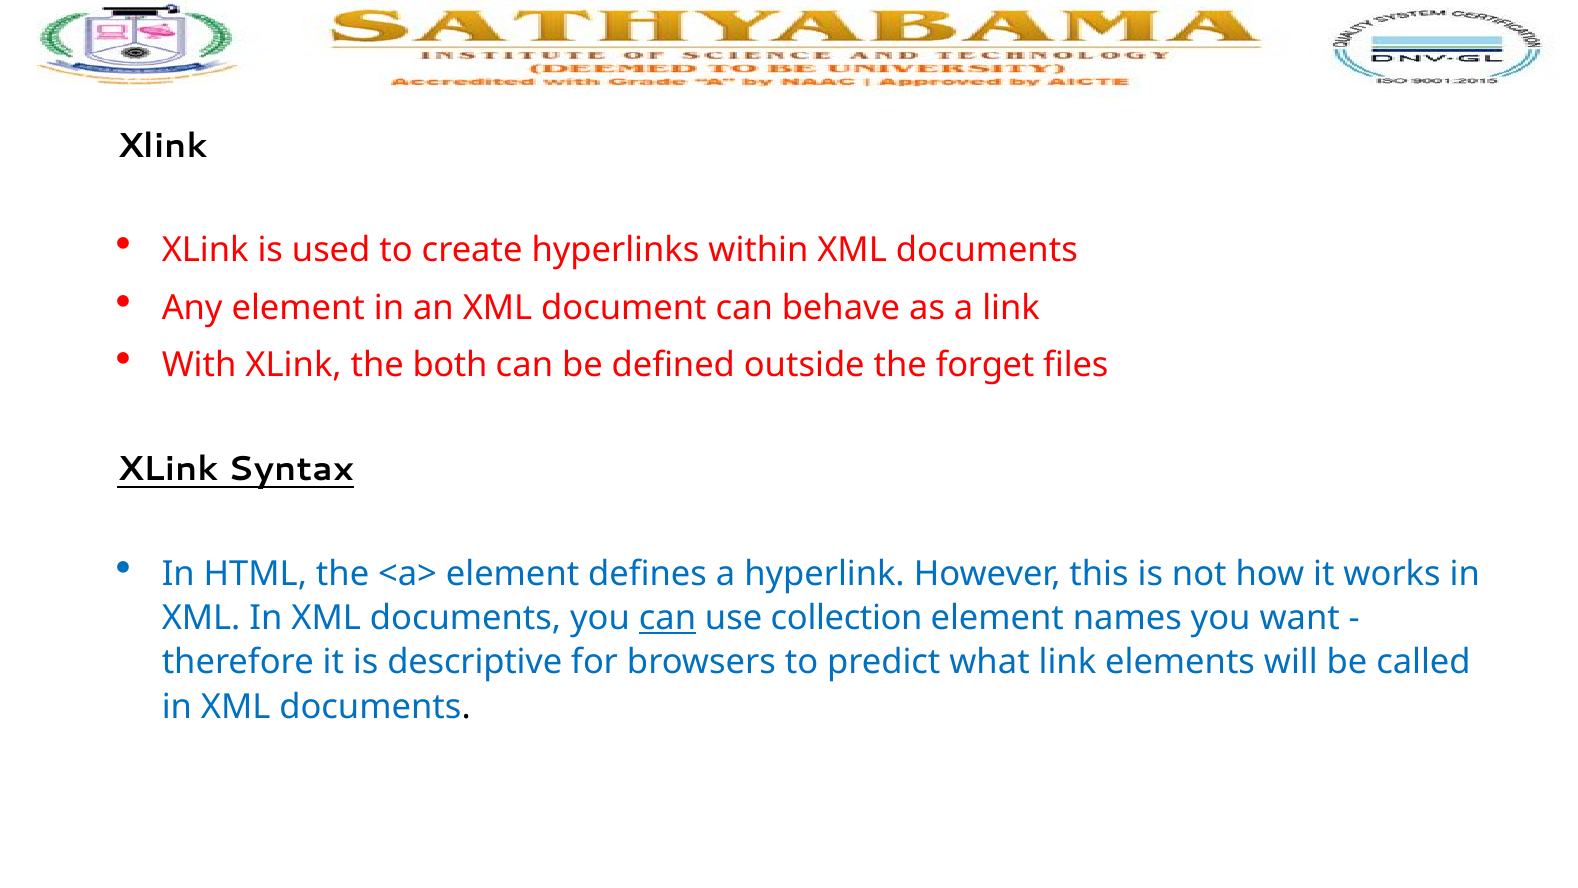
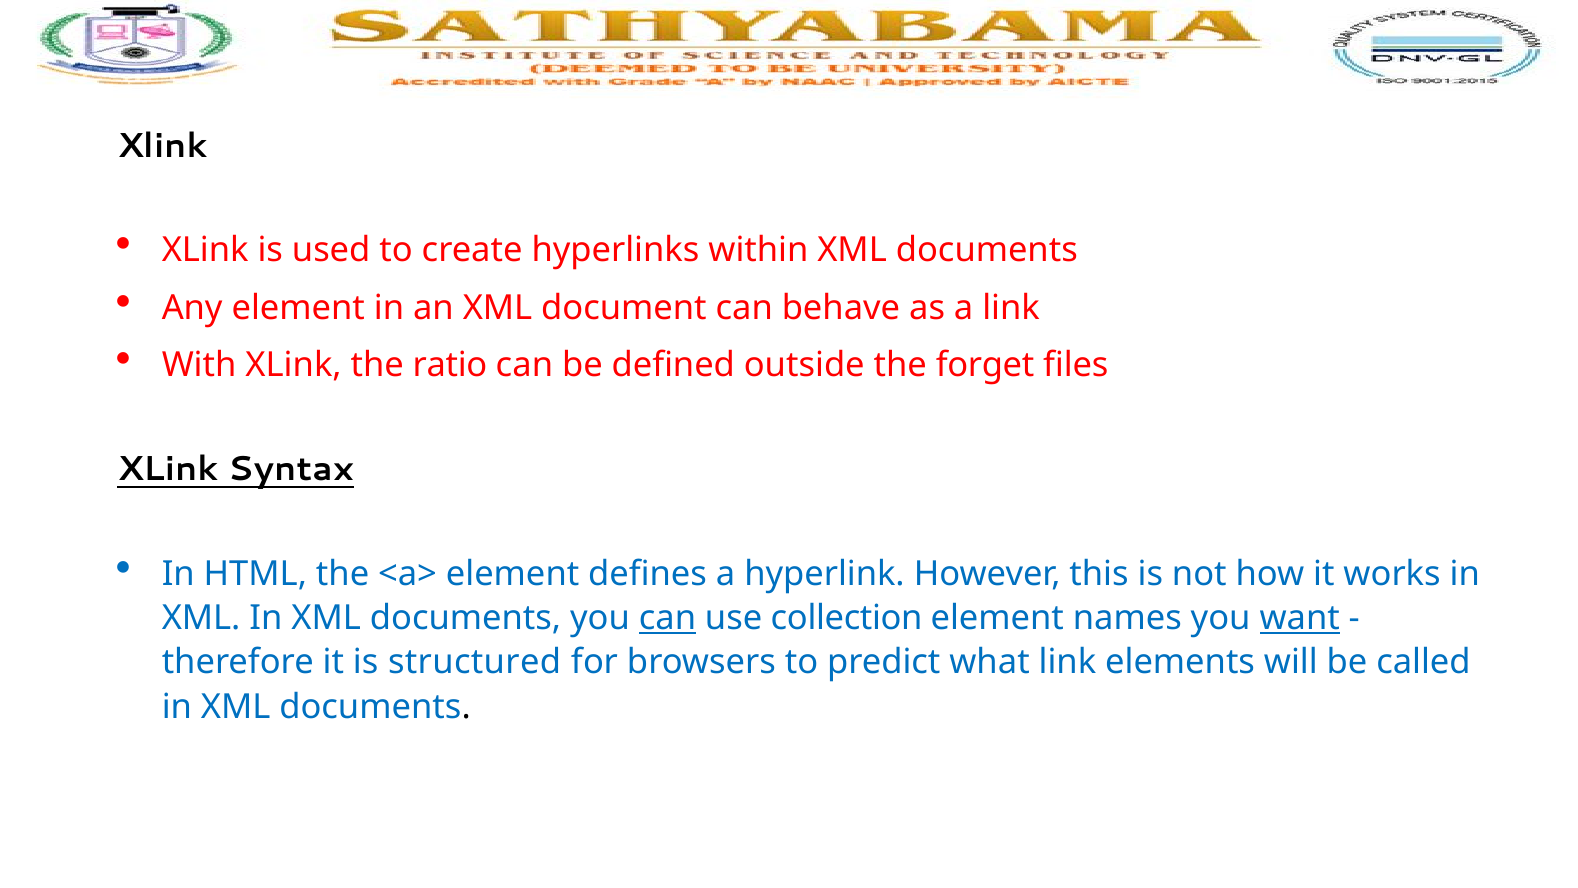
both: both -> ratio
want underline: none -> present
descriptive: descriptive -> structured
